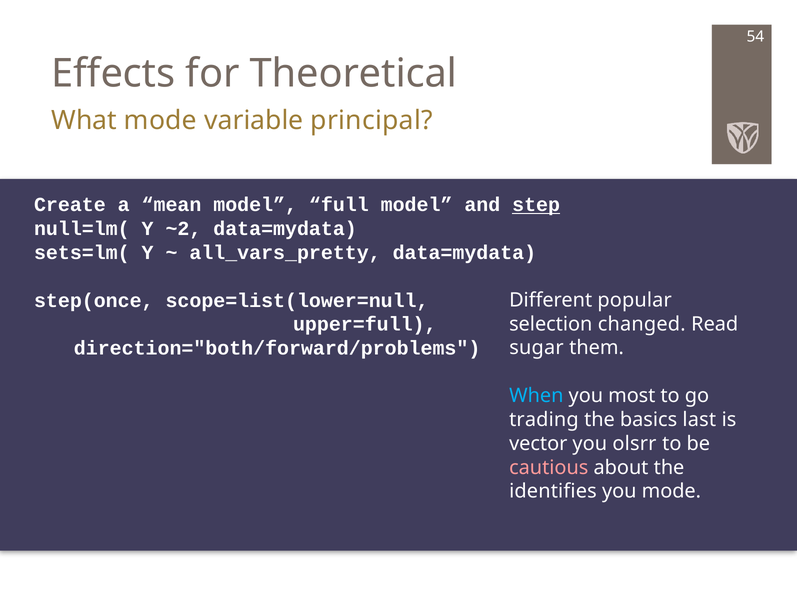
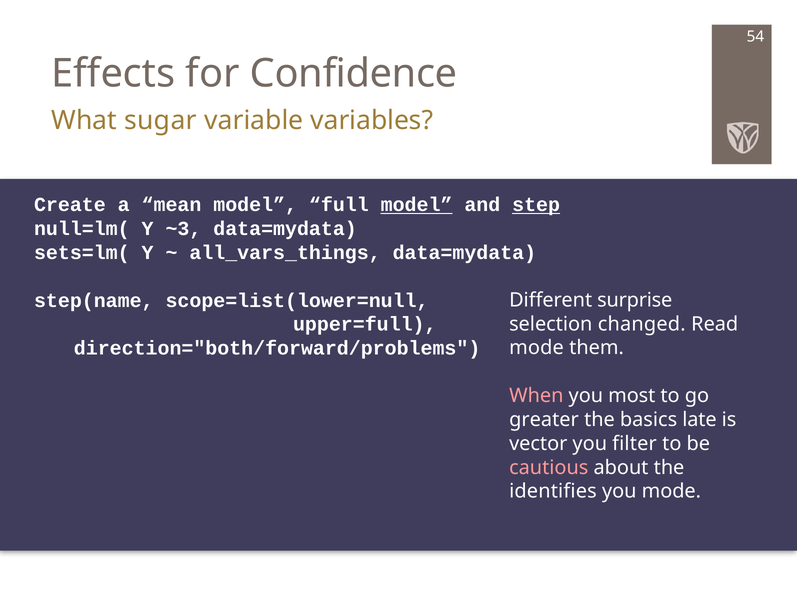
Theoretical: Theoretical -> Confidence
What mode: mode -> sugar
principal: principal -> variables
model at (417, 205) underline: none -> present
~2: ~2 -> ~3
all_vars_pretty: all_vars_pretty -> all_vars_things
step(once: step(once -> step(name
popular: popular -> surprise
sugar at (536, 348): sugar -> mode
When colour: light blue -> pink
trading: trading -> greater
last: last -> late
olsrr: olsrr -> filter
